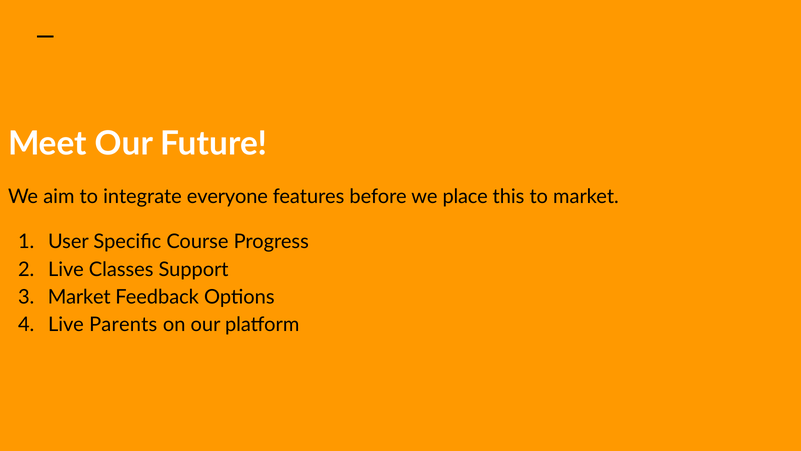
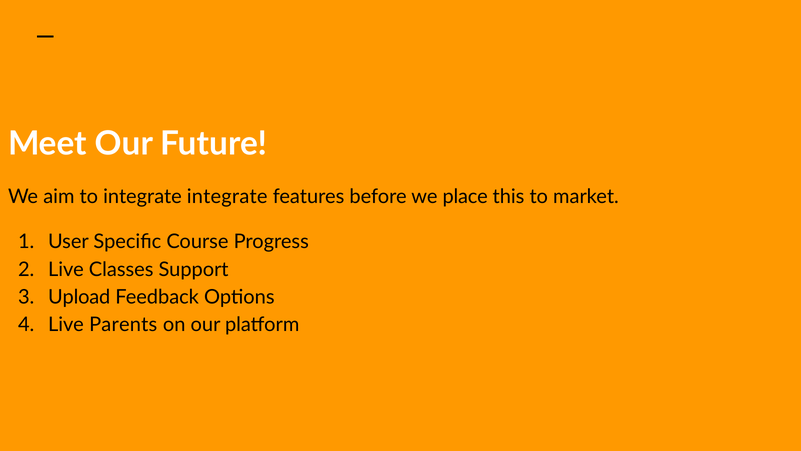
integrate everyone: everyone -> integrate
Market at (79, 297): Market -> Upload
